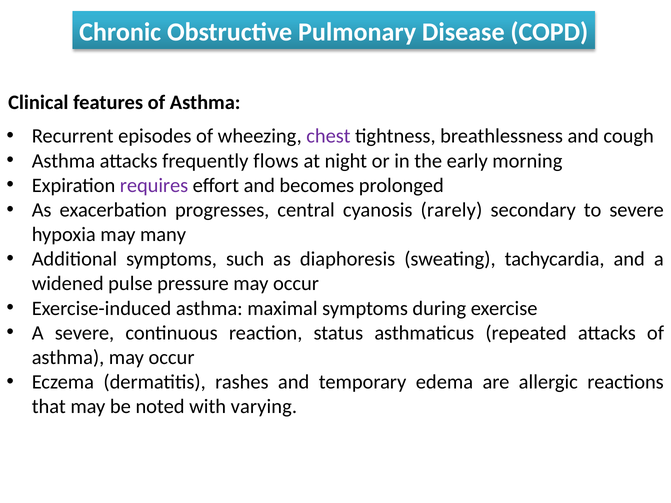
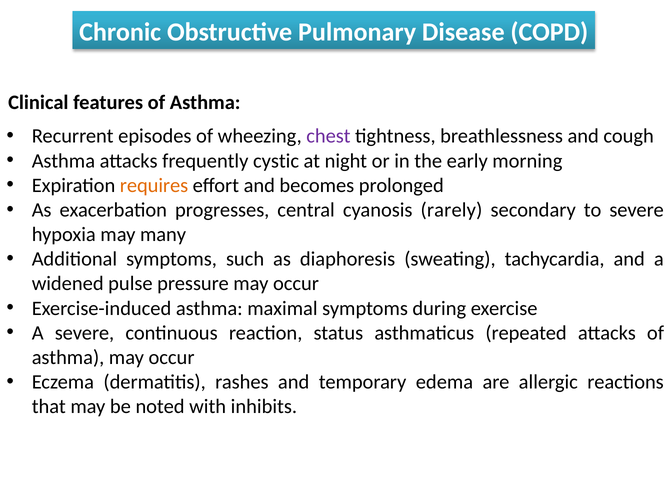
flows: flows -> cystic
requires colour: purple -> orange
varying: varying -> inhibits
